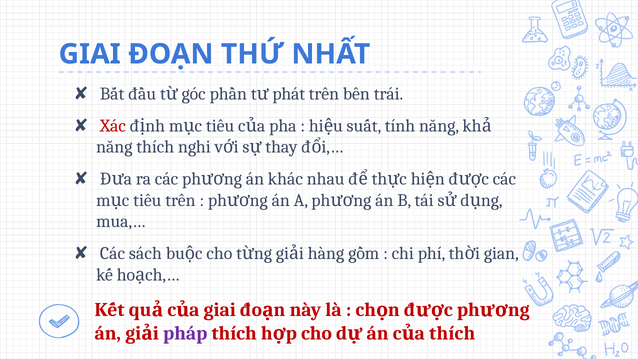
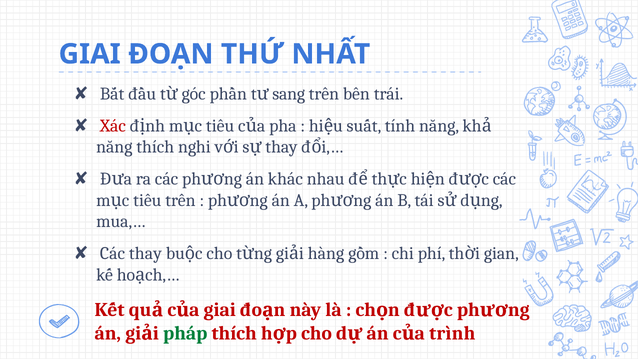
phát: phát -> sang
Các sách: sách -> thay
pháp colour: purple -> green
a thích: thích -> trình
